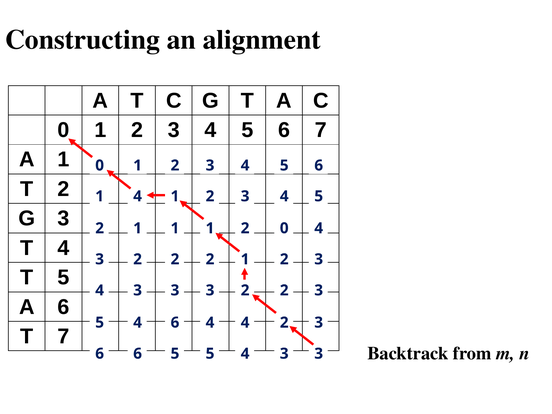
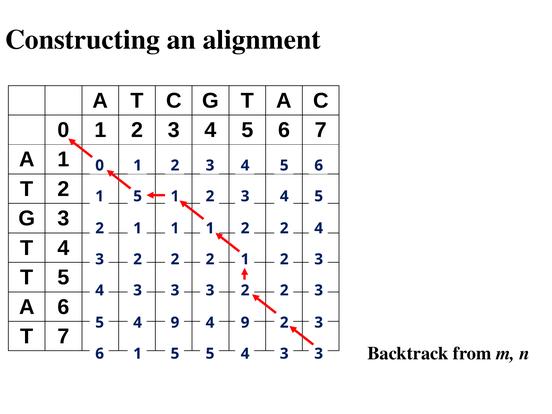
4 at (138, 196): 4 -> 5
1 2 0: 0 -> 2
5 4 6: 6 -> 9
4 at (245, 323): 4 -> 9
6 at (138, 354): 6 -> 1
